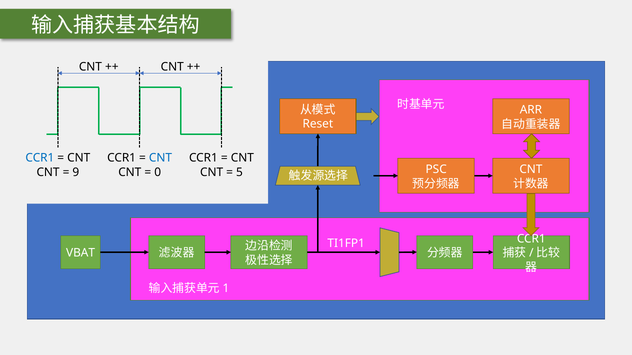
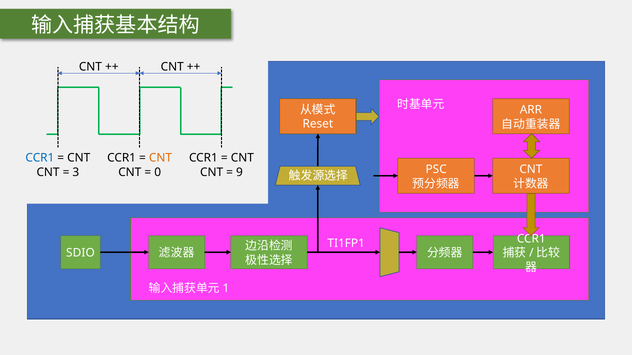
CNT at (161, 158) colour: blue -> orange
9: 9 -> 3
5: 5 -> 9
VBAT: VBAT -> SDIO
